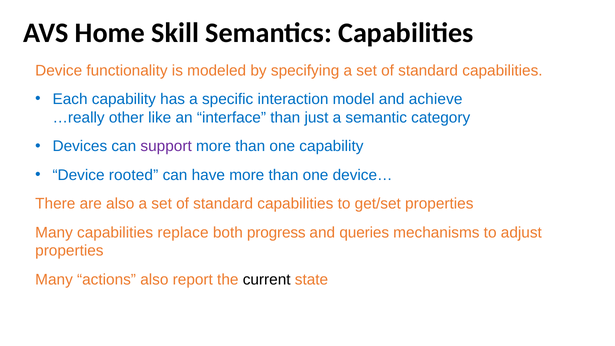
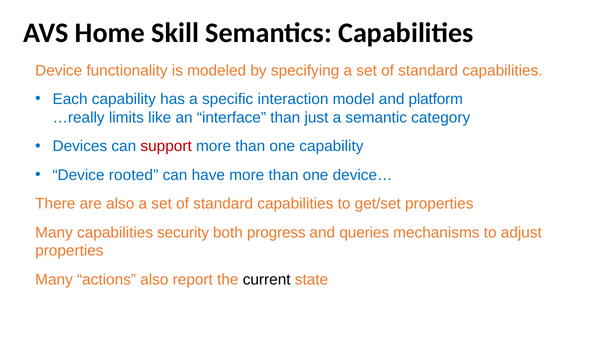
achieve: achieve -> platform
other: other -> limits
support colour: purple -> red
replace: replace -> security
